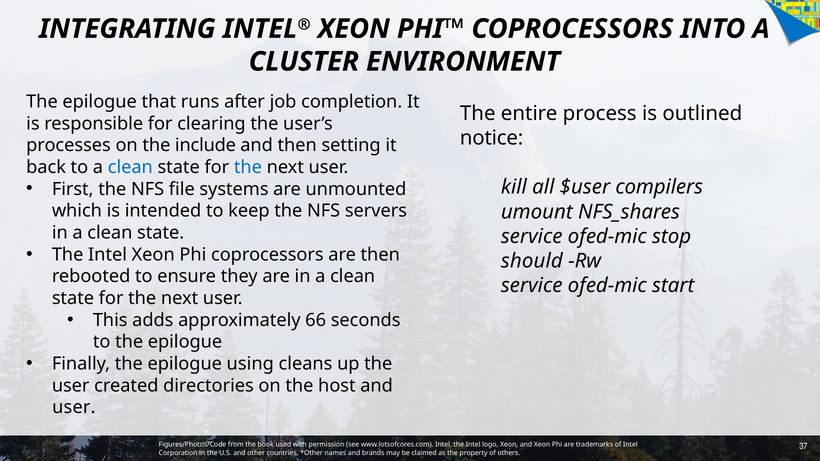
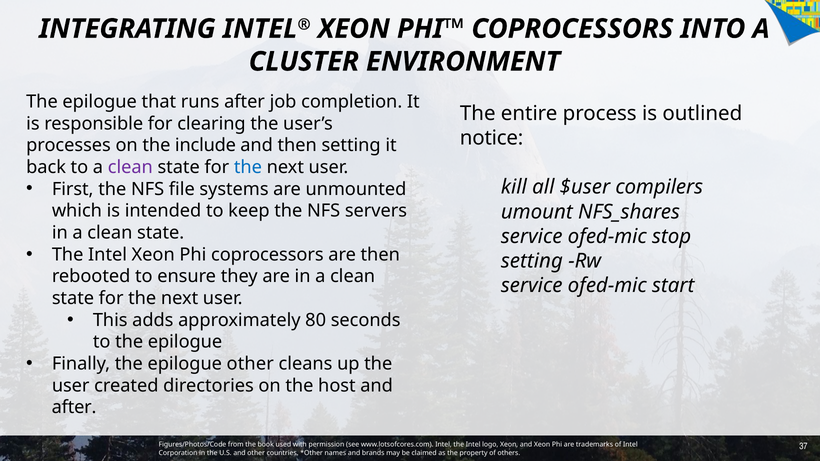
clean at (130, 167) colour: blue -> purple
should at (532, 261): should -> setting
66: 66 -> 80
epilogue using: using -> other
user at (74, 408): user -> after
